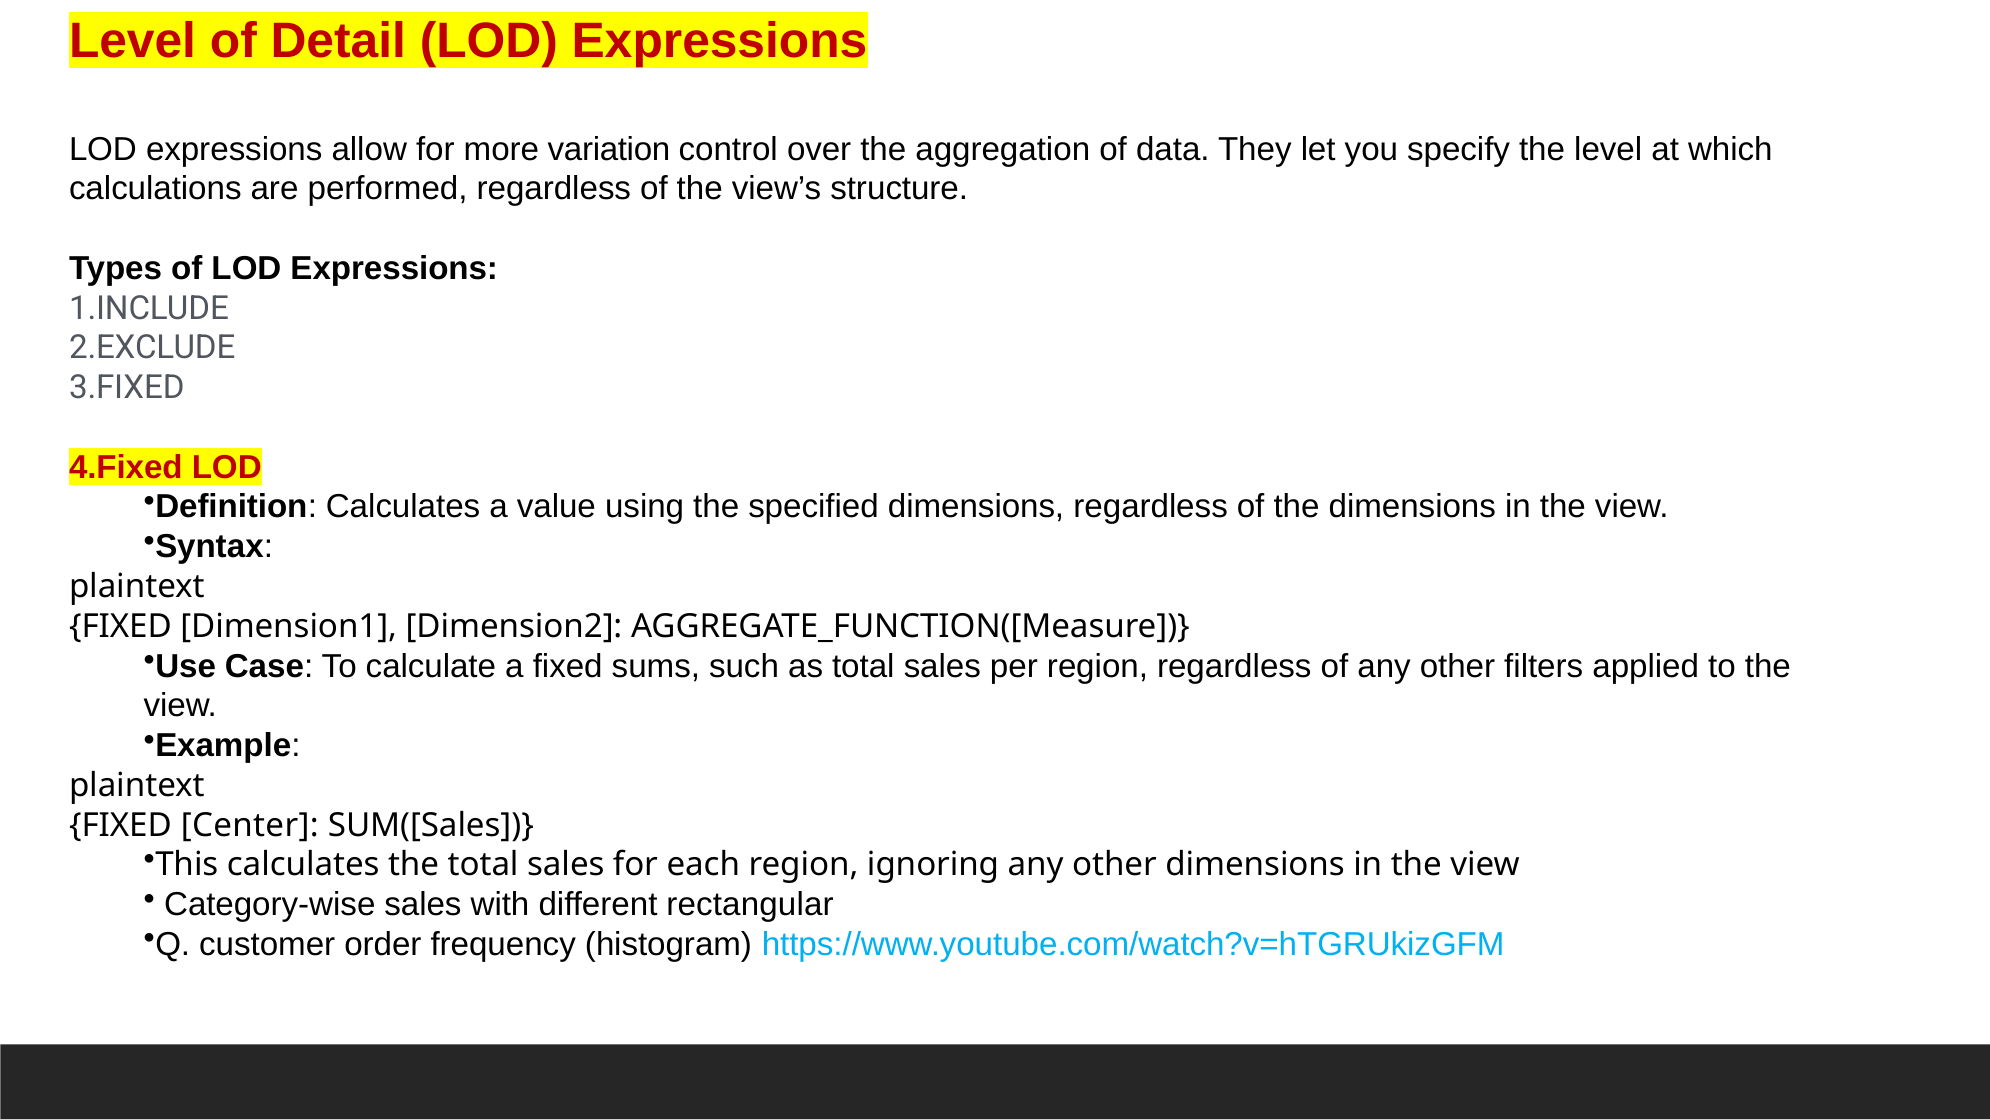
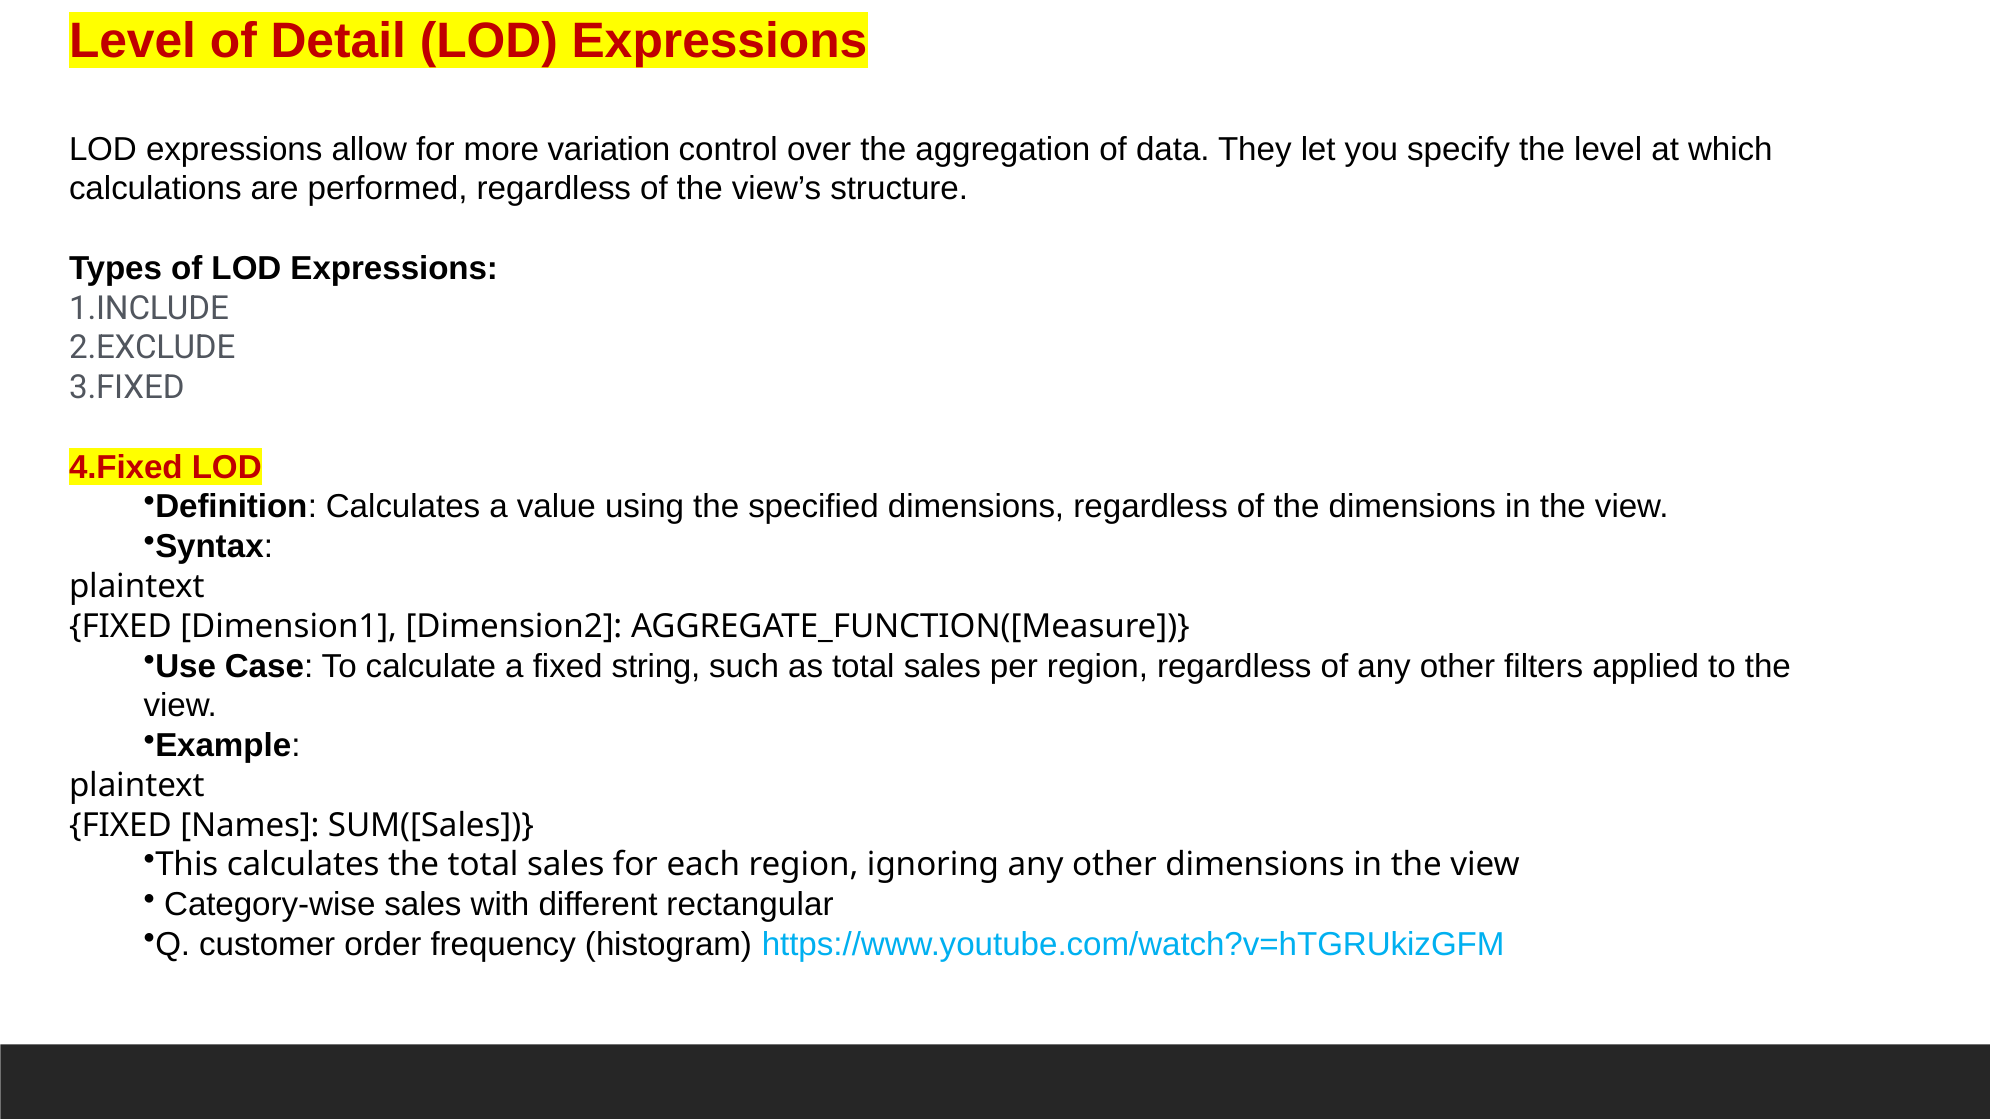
sums: sums -> string
Center: Center -> Names
